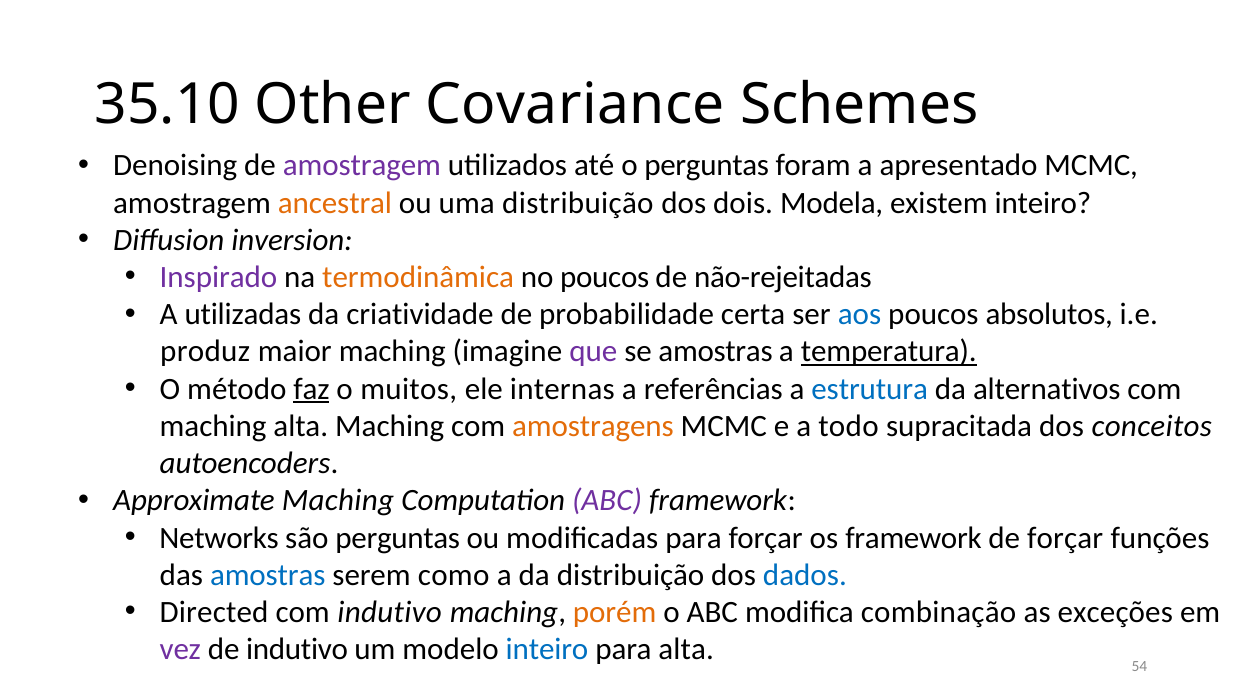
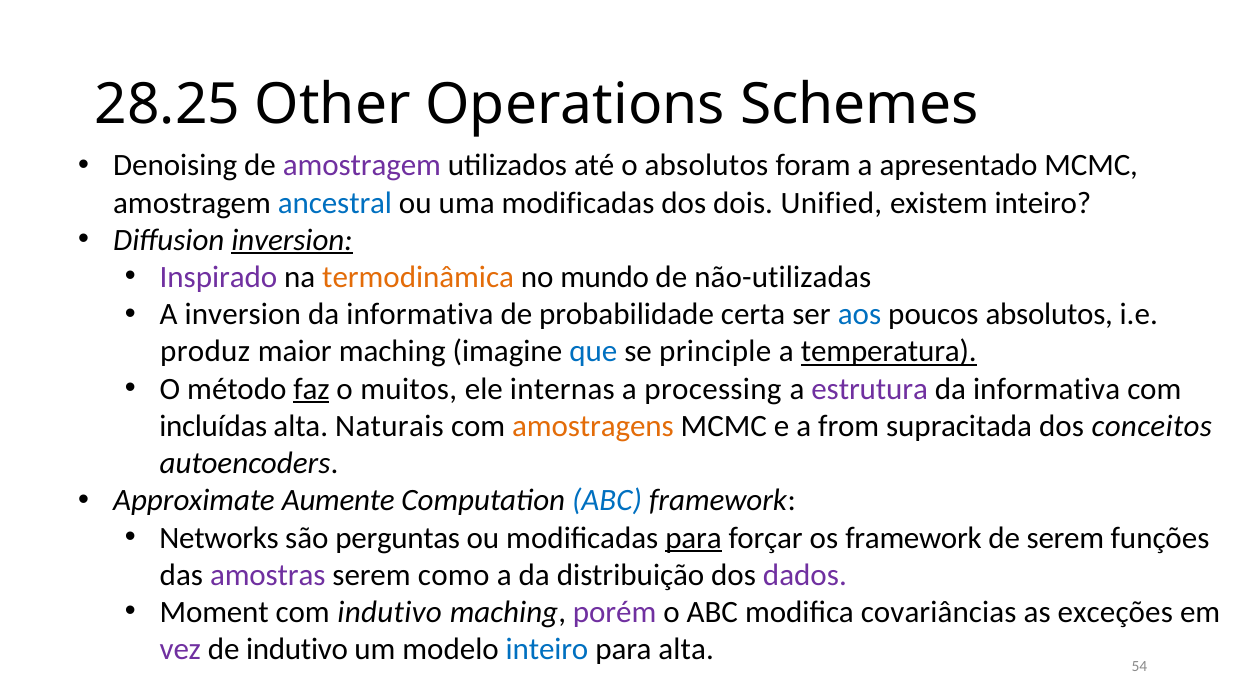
35.10: 35.10 -> 28.25
Covariance: Covariance -> Operations
o perguntas: perguntas -> absolutos
ancestral colour: orange -> blue
uma distribuição: distribuição -> modificadas
Modela: Modela -> Unified
inversion at (292, 240) underline: none -> present
no poucos: poucos -> mundo
não-rejeitadas: não-rejeitadas -> não-utilizadas
A utilizadas: utilizadas -> inversion
criatividade at (420, 315): criatividade -> informativa
que colour: purple -> blue
se amostras: amostras -> principle
referências: referências -> processing
estrutura colour: blue -> purple
alternativos at (1047, 389): alternativos -> informativa
maching at (213, 427): maching -> incluídas
alta Maching: Maching -> Naturais
todo: todo -> from
Approximate Maching: Maching -> Aumente
ABC at (607, 501) colour: purple -> blue
para at (694, 538) underline: none -> present
de forçar: forçar -> serem
amostras at (268, 576) colour: blue -> purple
dados colour: blue -> purple
Directed: Directed -> Moment
porém colour: orange -> purple
combinação: combinação -> covariâncias
